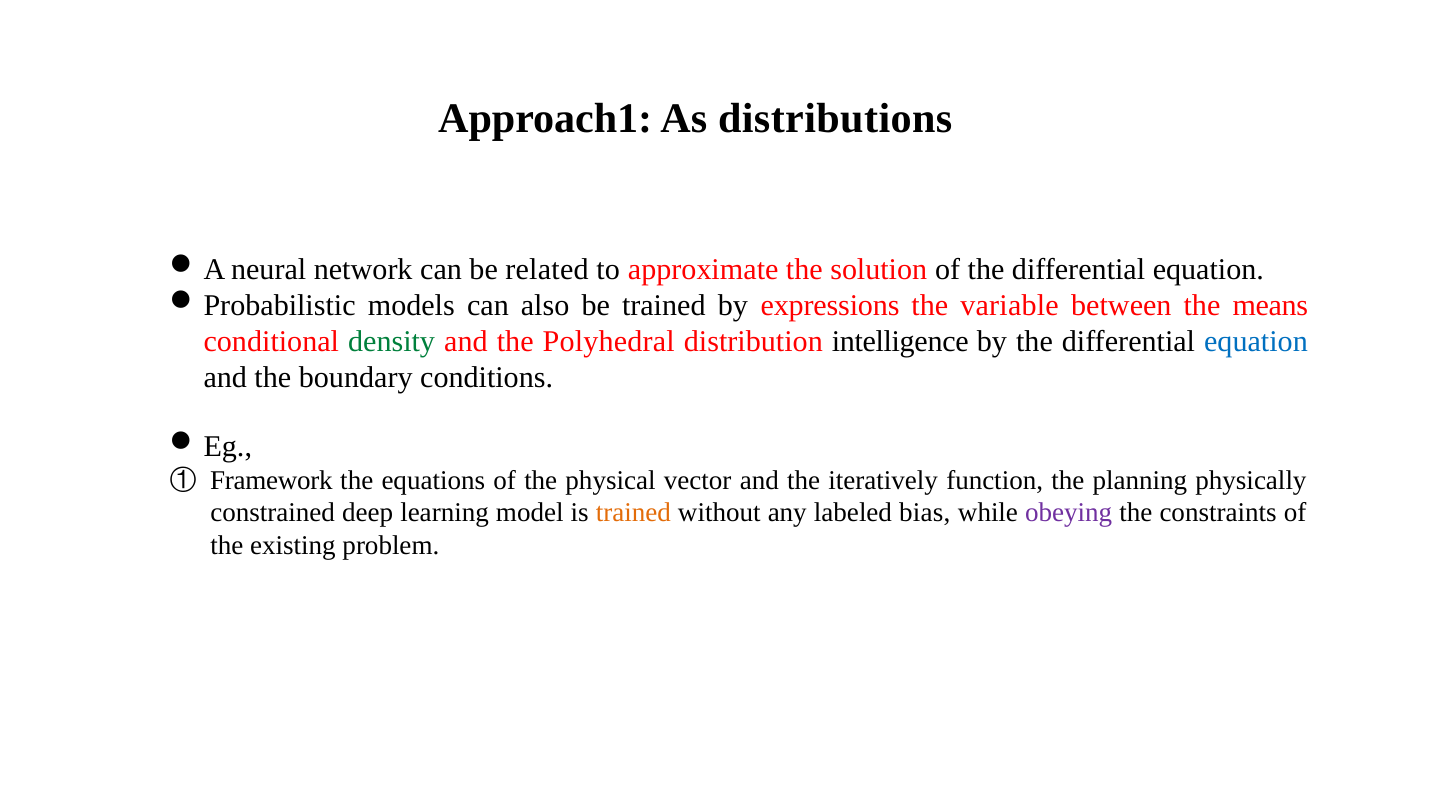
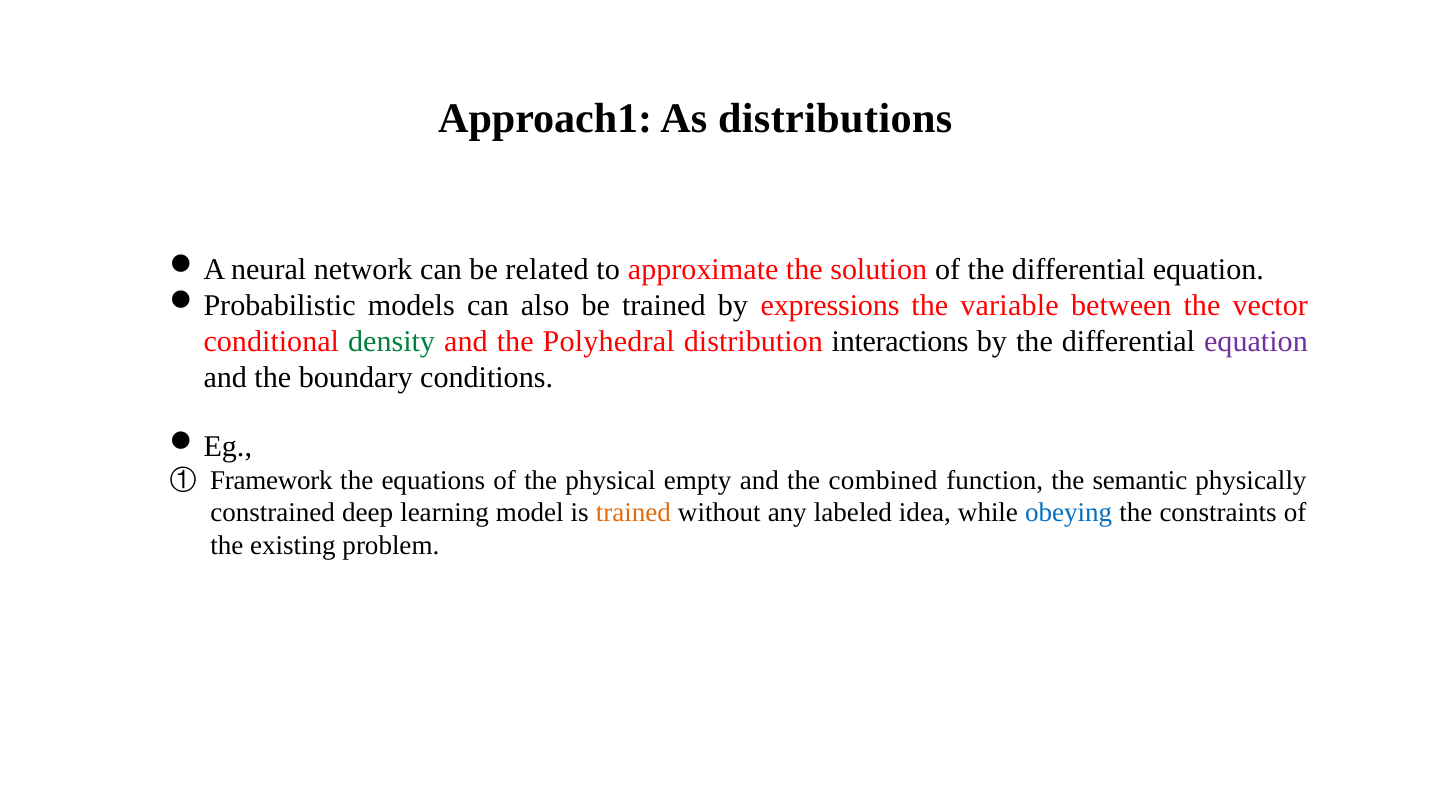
means: means -> vector
intelligence: intelligence -> interactions
equation at (1256, 342) colour: blue -> purple
vector: vector -> empty
iteratively: iteratively -> combined
planning: planning -> semantic
bias: bias -> idea
obeying colour: purple -> blue
